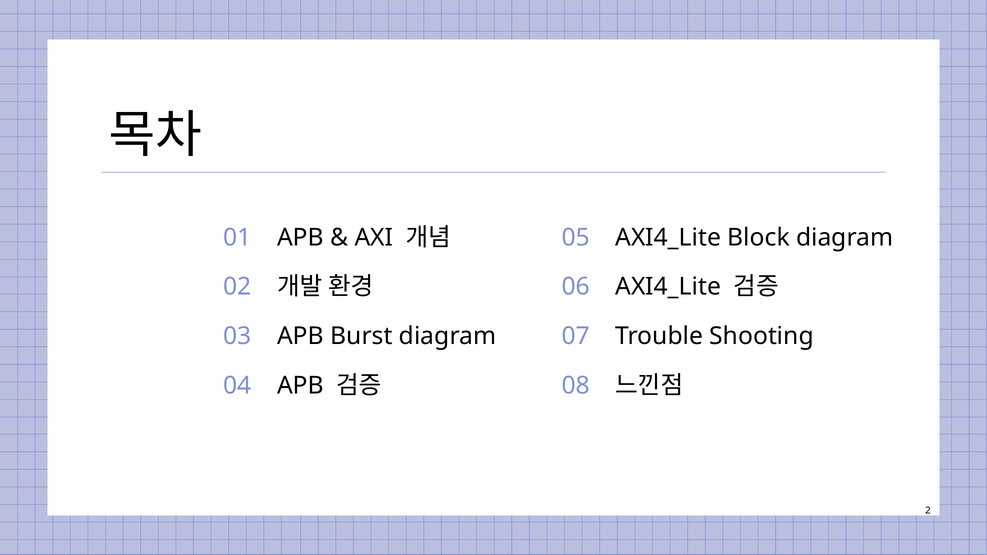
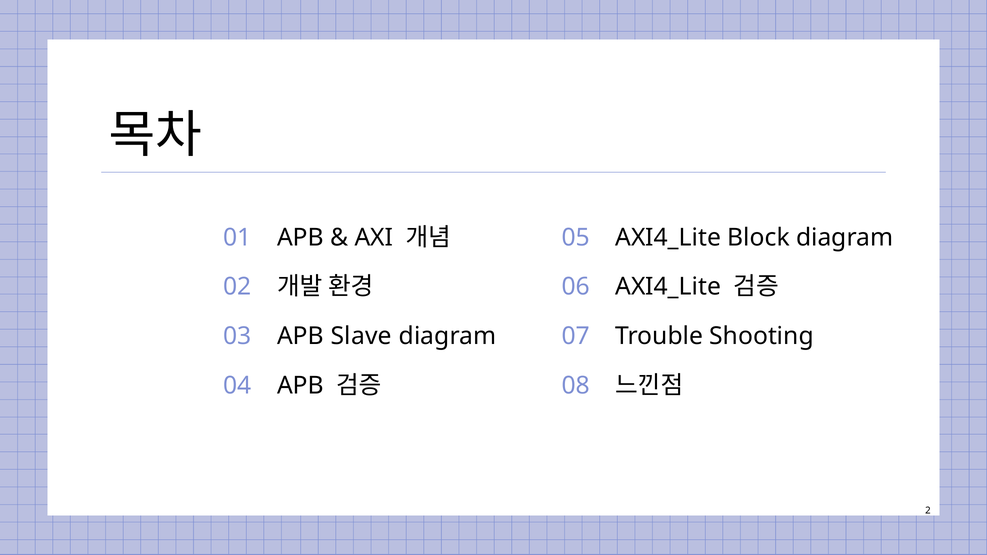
Burst: Burst -> Slave
